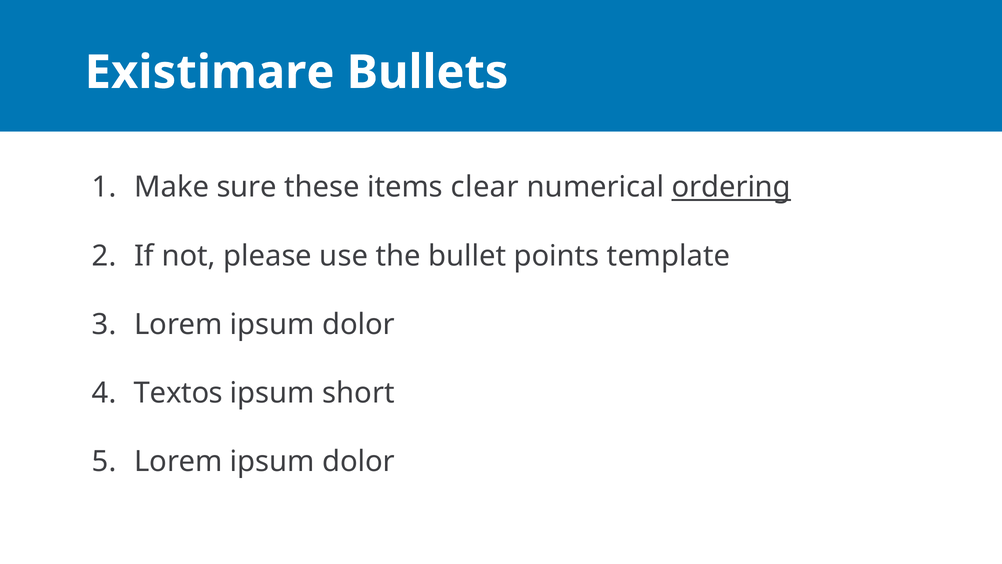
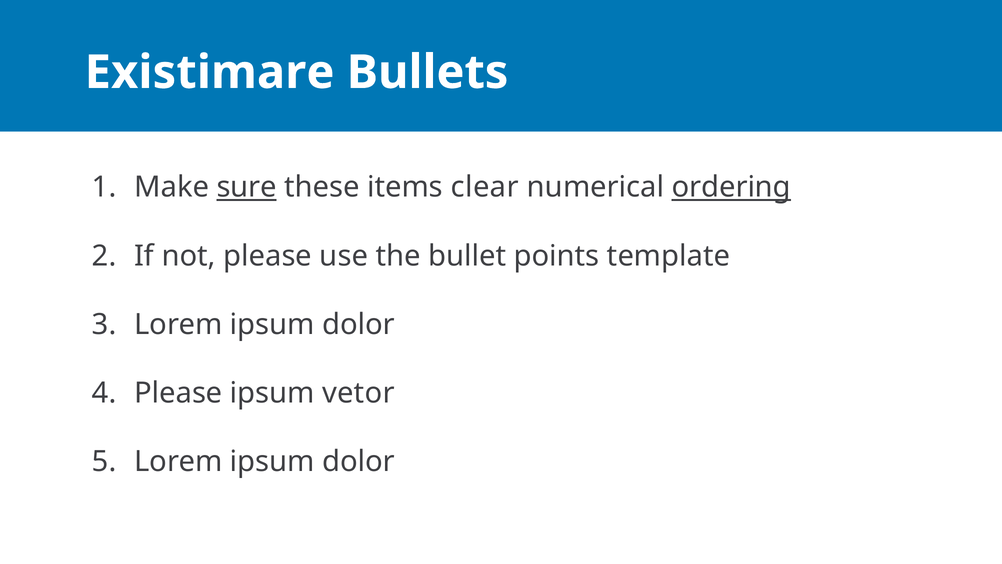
sure underline: none -> present
Textos at (178, 393): Textos -> Please
short: short -> vetor
